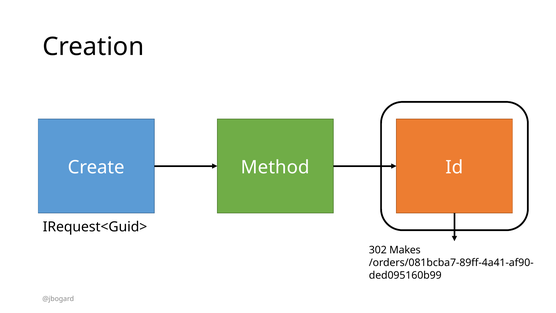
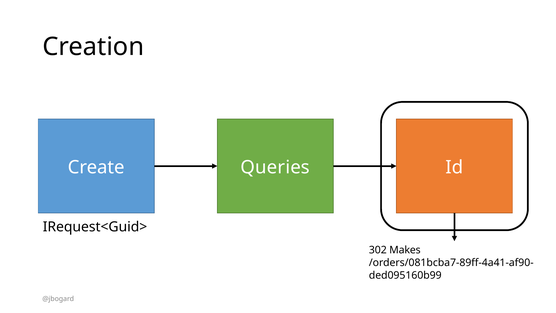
Method: Method -> Queries
